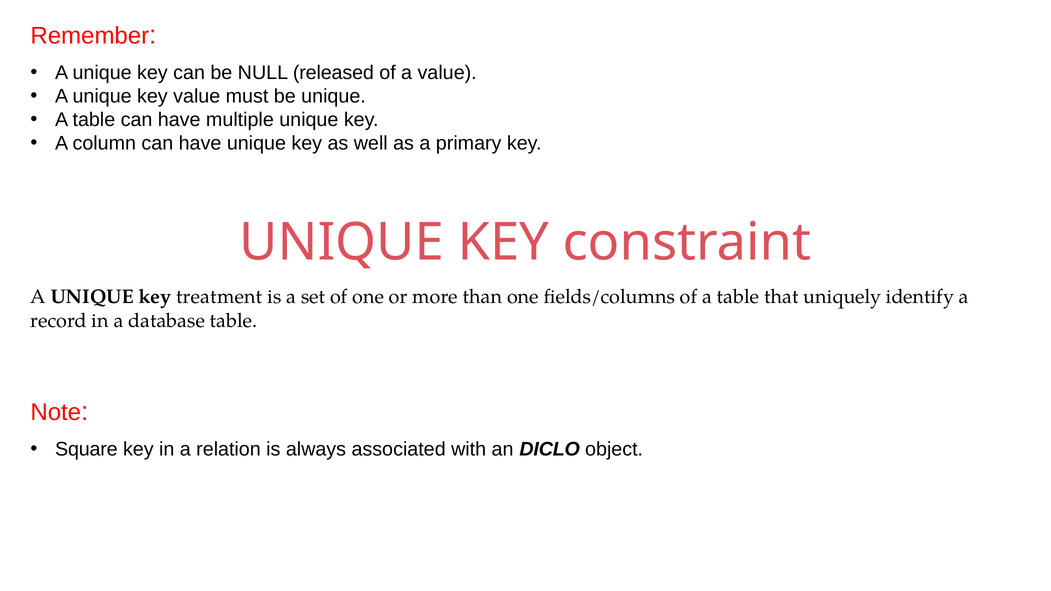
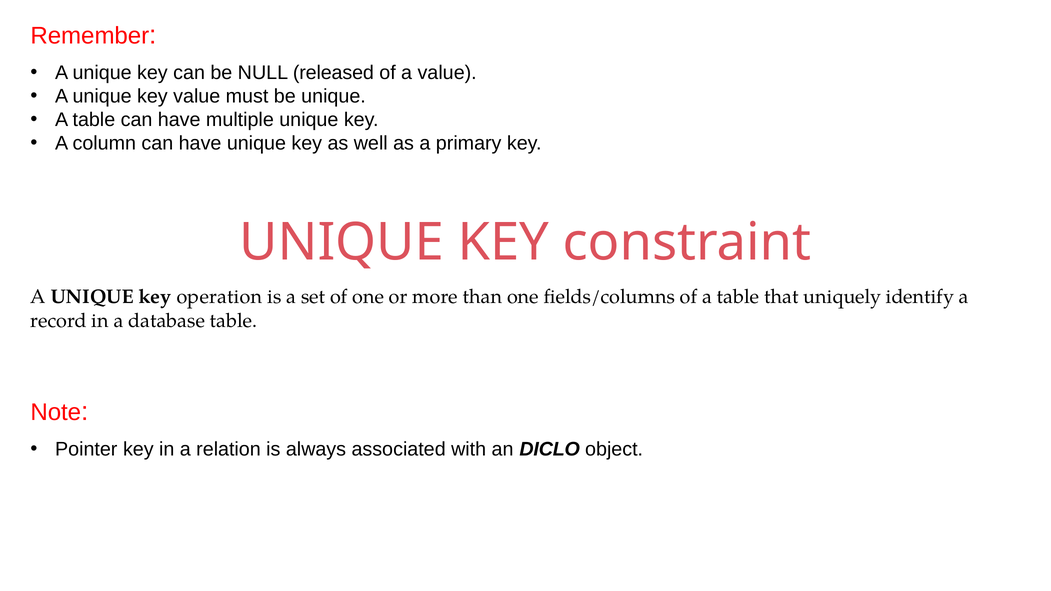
treatment: treatment -> operation
Square: Square -> Pointer
